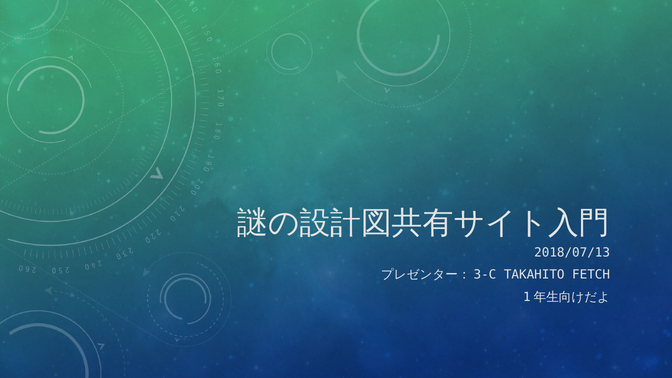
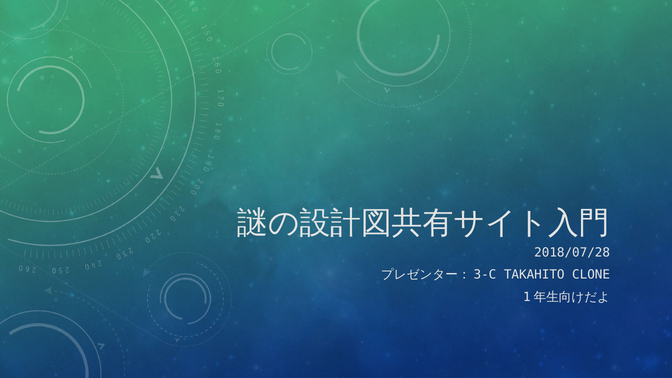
2018/07/13: 2018/07/13 -> 2018/07/28
FETCH: FETCH -> CLONE
